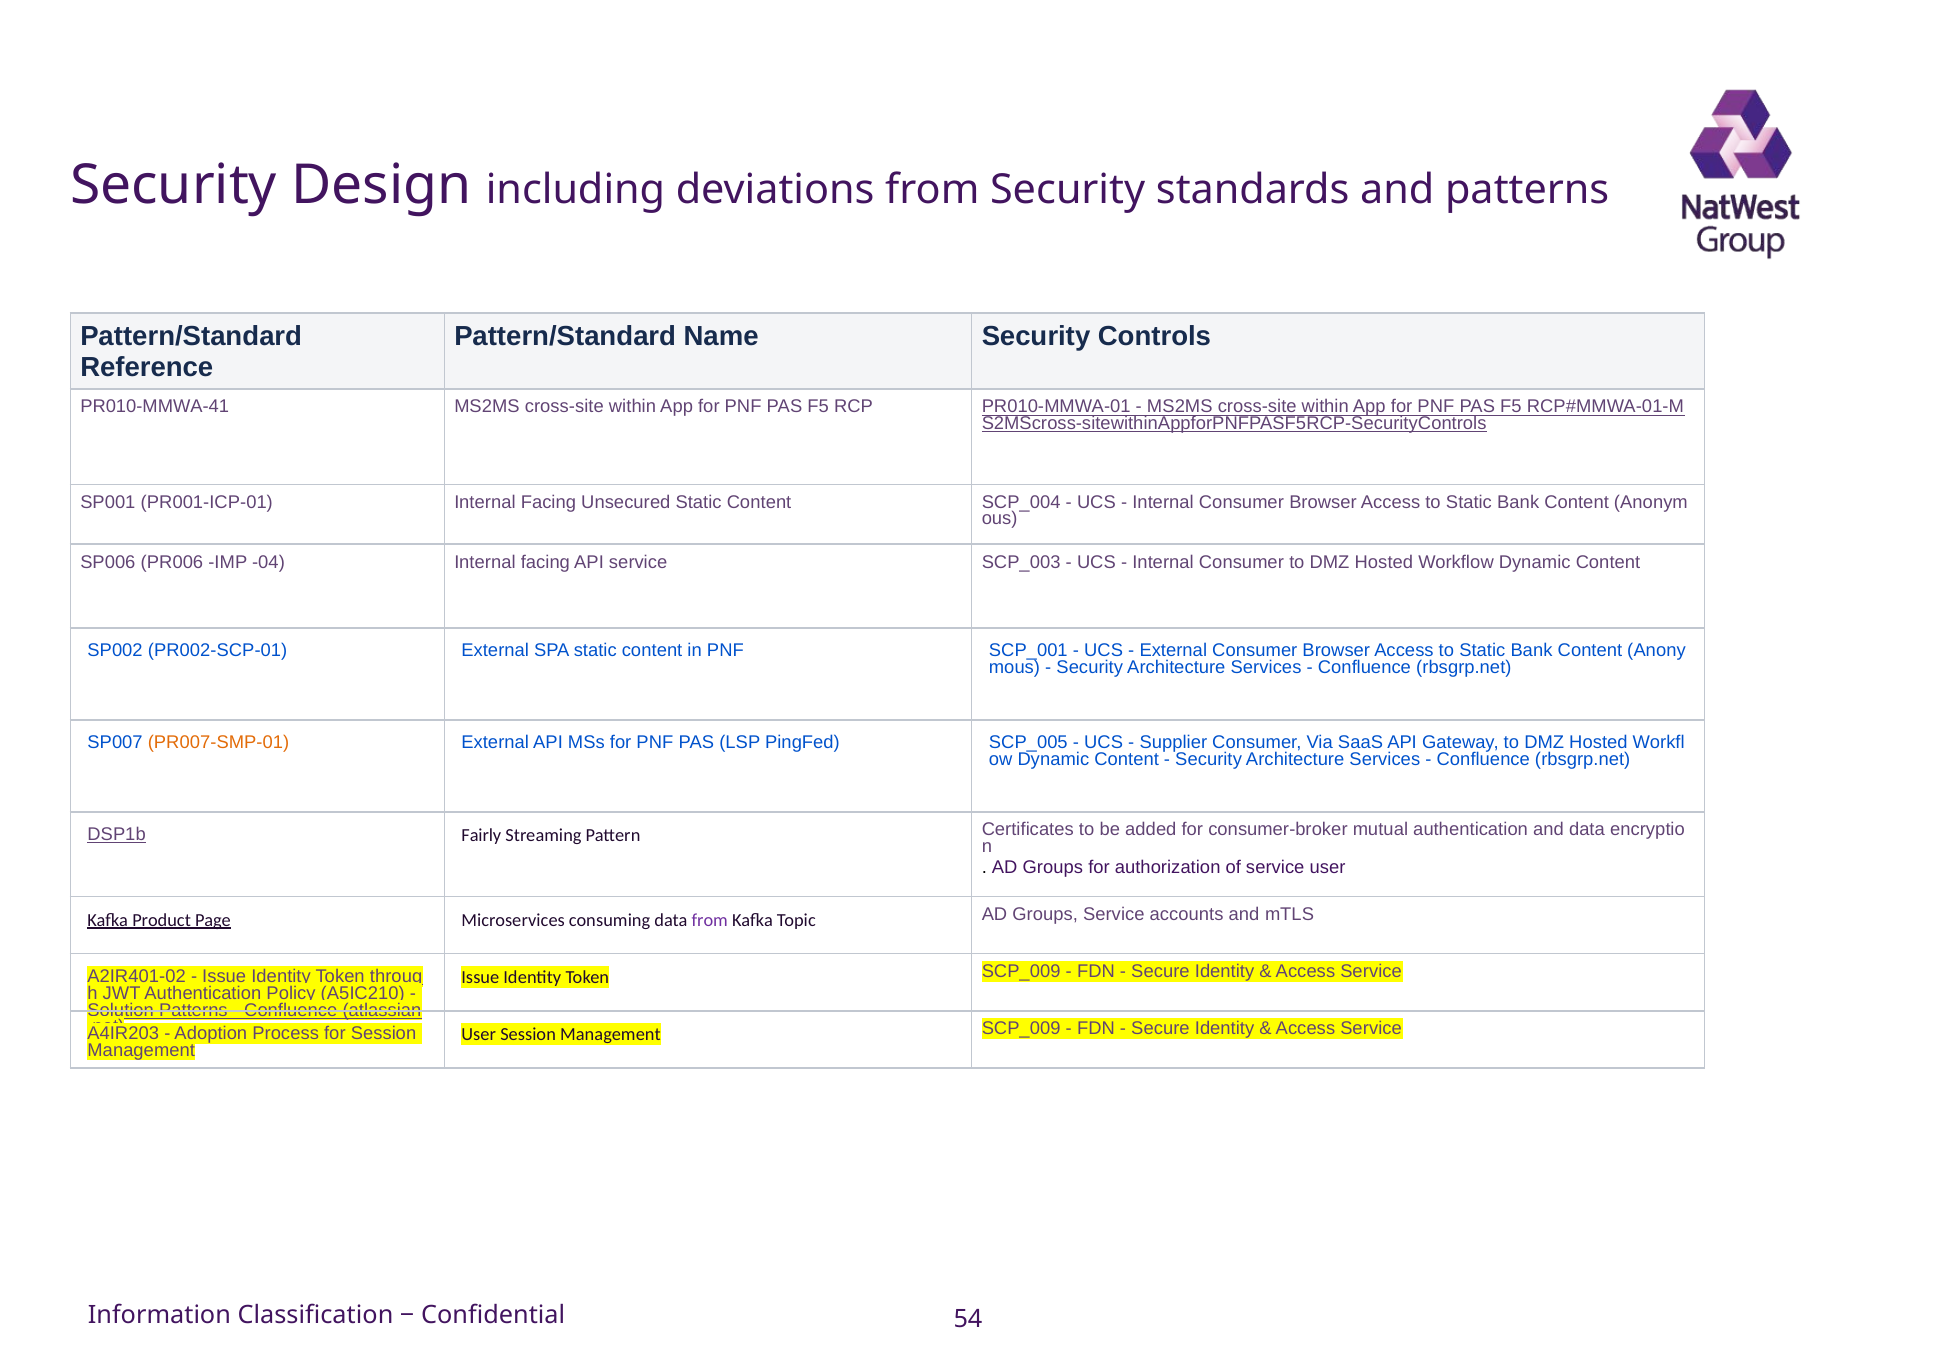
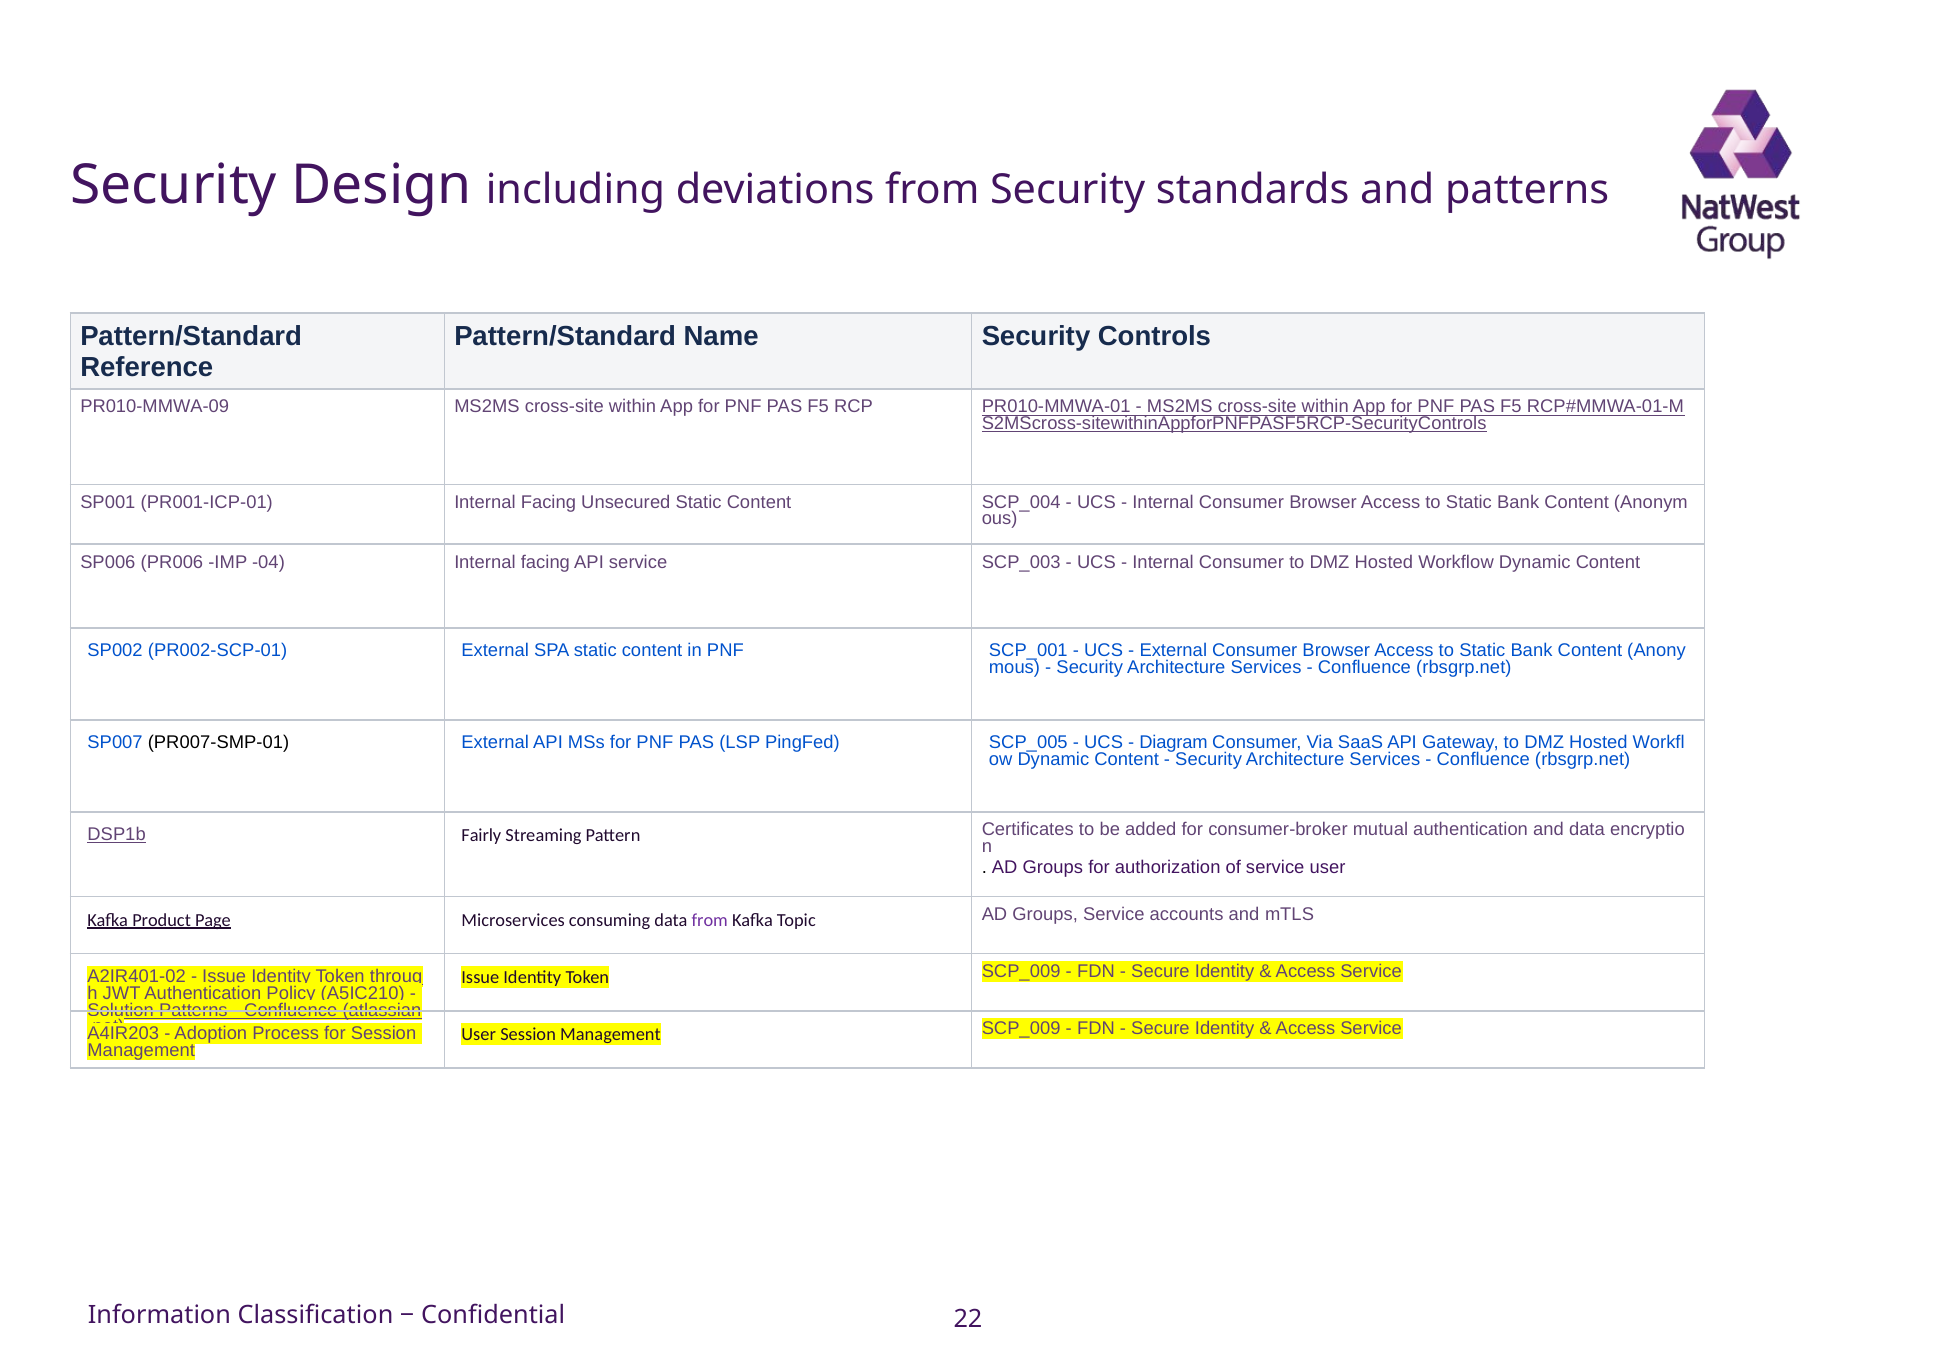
PR010-MMWA-41: PR010-MMWA-41 -> PR010-MMWA-09
PR007-SMP-01 colour: orange -> black
Supplier: Supplier -> Diagram
54: 54 -> 22
